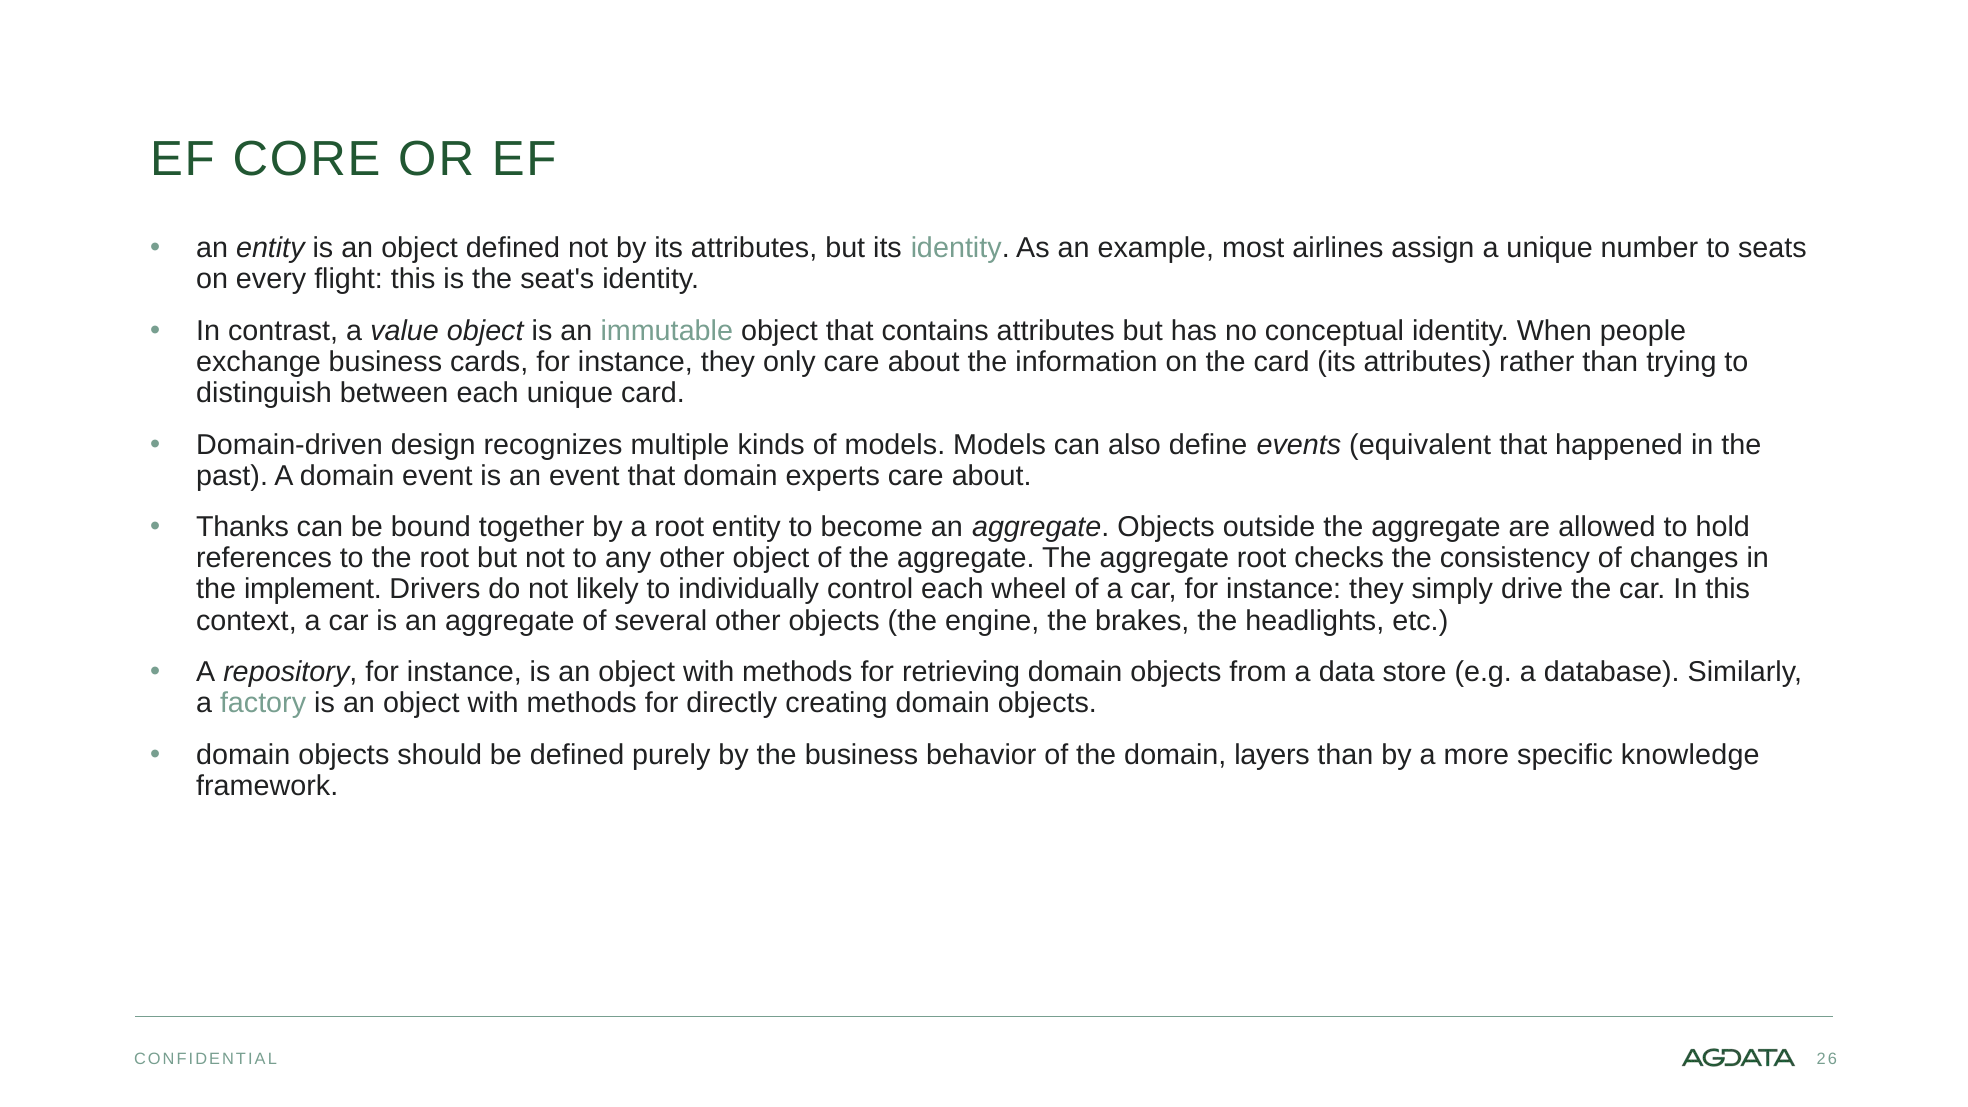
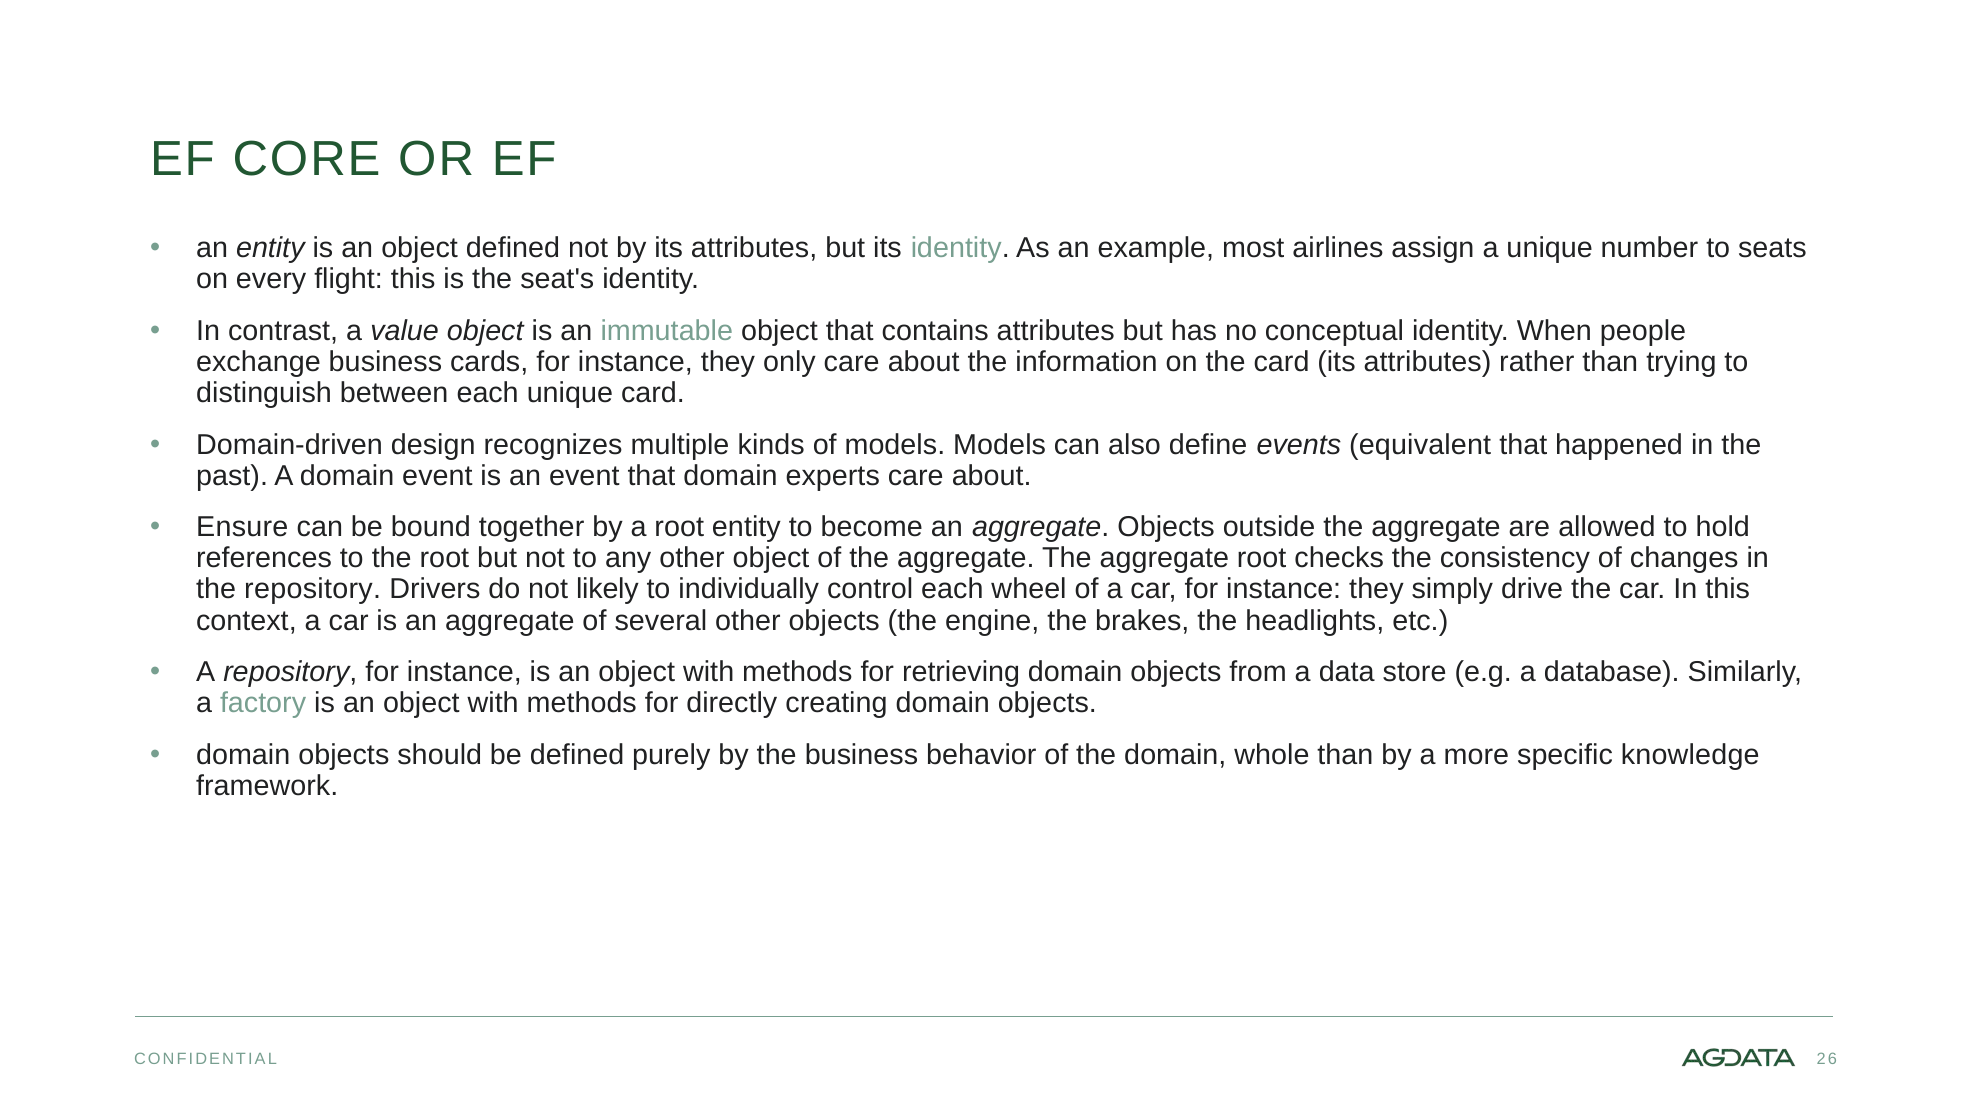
Thanks: Thanks -> Ensure
the implement: implement -> repository
layers: layers -> whole
